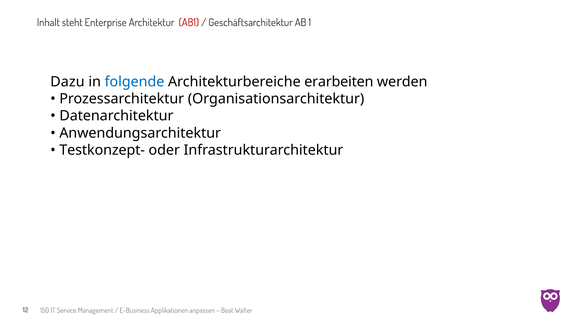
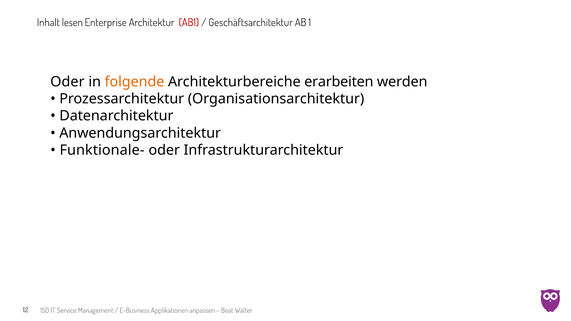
steht: steht -> lesen
Dazu at (67, 82): Dazu -> Oder
folgende colour: blue -> orange
Testkonzept-: Testkonzept- -> Funktionale-
